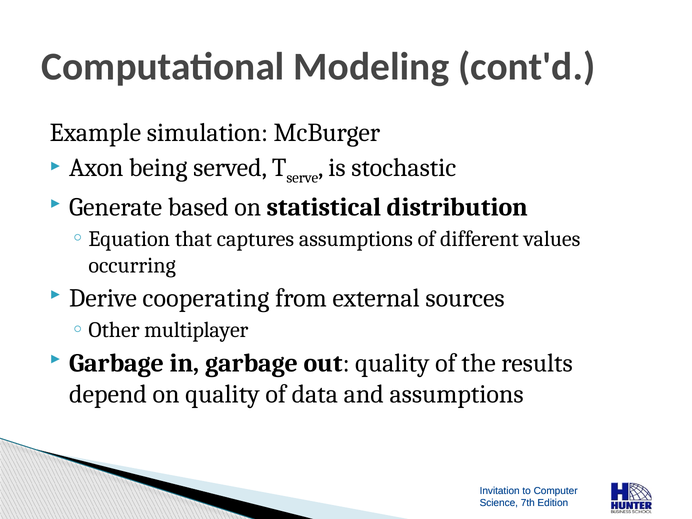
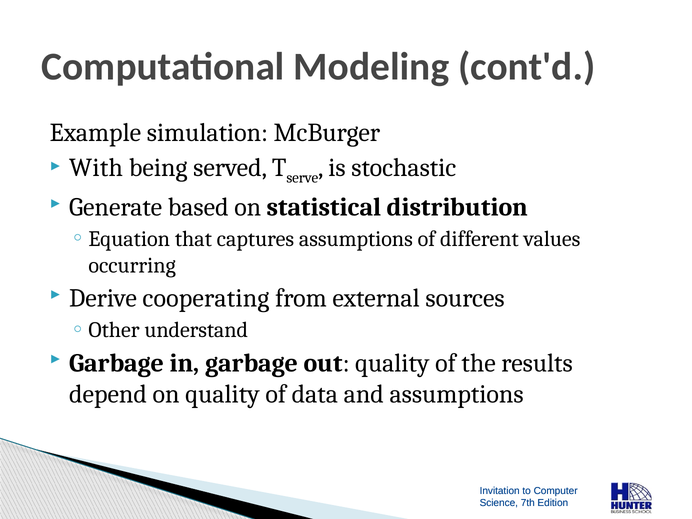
Axon: Axon -> With
multiplayer: multiplayer -> understand
